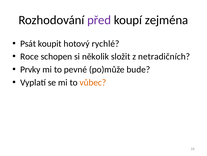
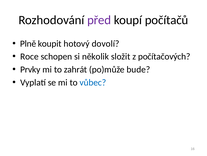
zejména: zejména -> počítačů
Psát: Psát -> Plně
rychlé: rychlé -> dovolí
netradičních: netradičních -> počítačových
pevné: pevné -> zahrát
vůbec colour: orange -> blue
